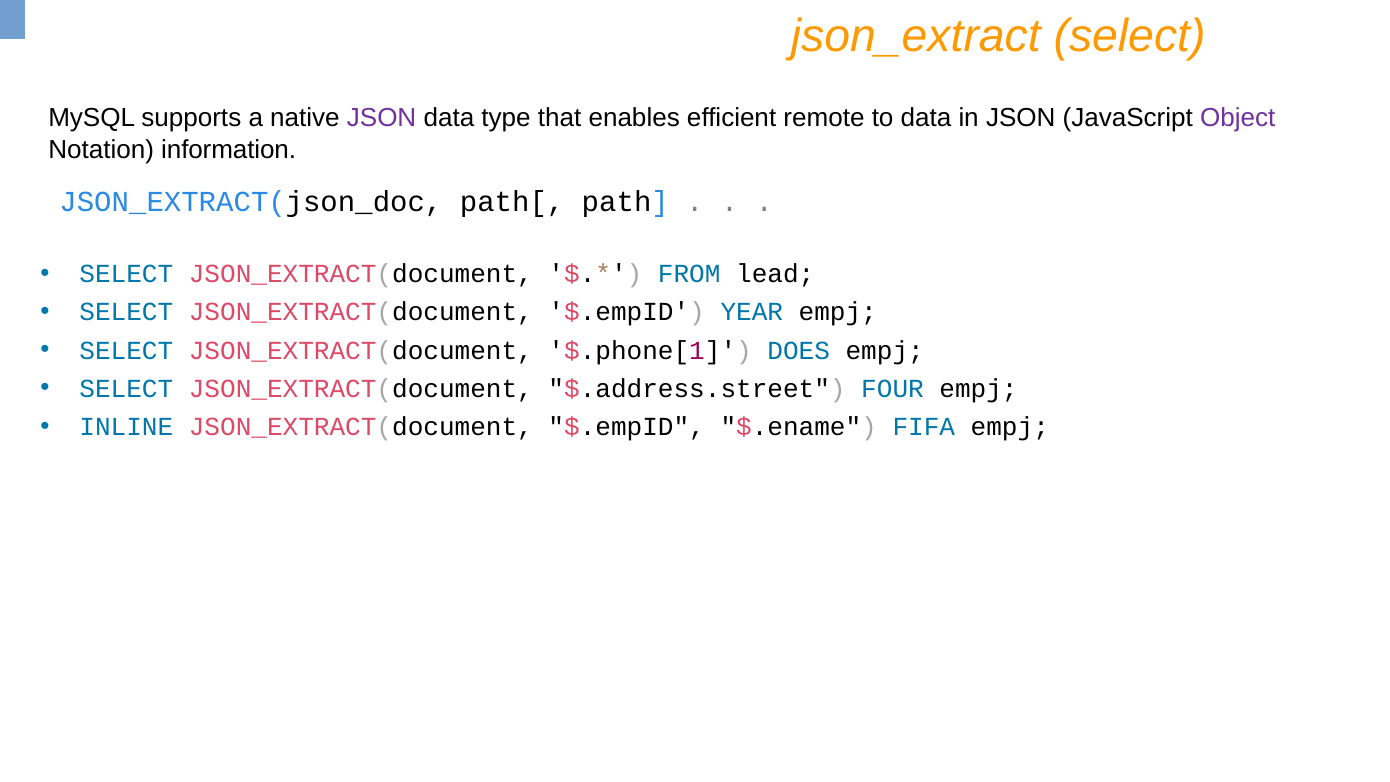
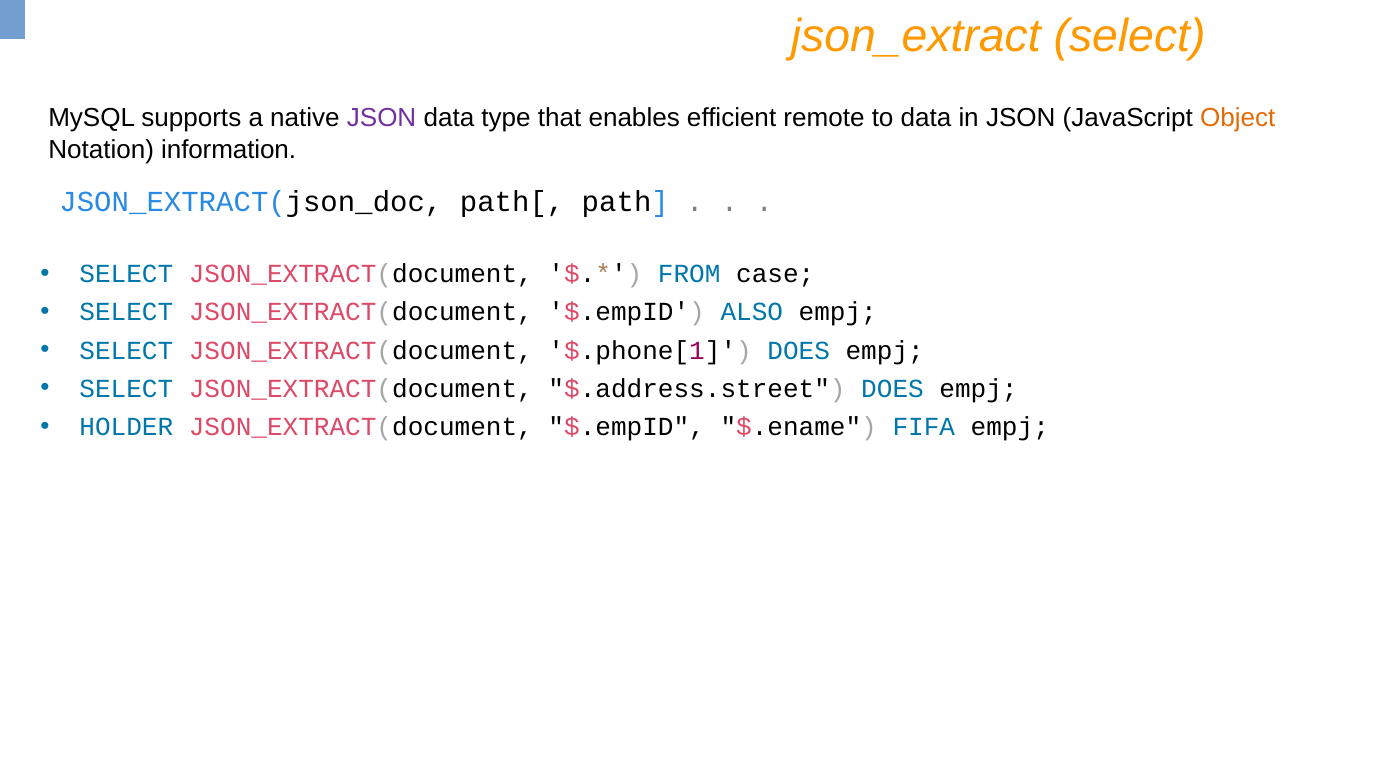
Object colour: purple -> orange
lead: lead -> case
YEAR: YEAR -> ALSO
$.address.street FOUR: FOUR -> DOES
INLINE: INLINE -> HOLDER
